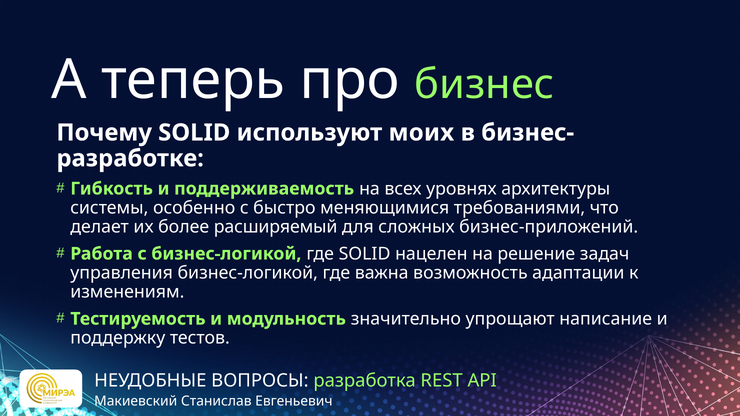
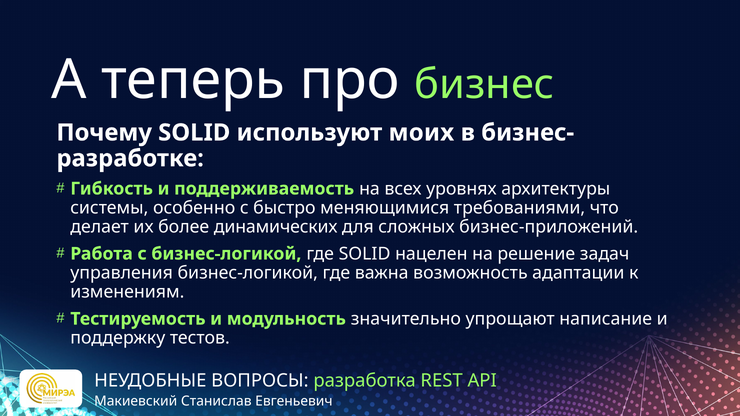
расширяемый: расширяемый -> динамических
